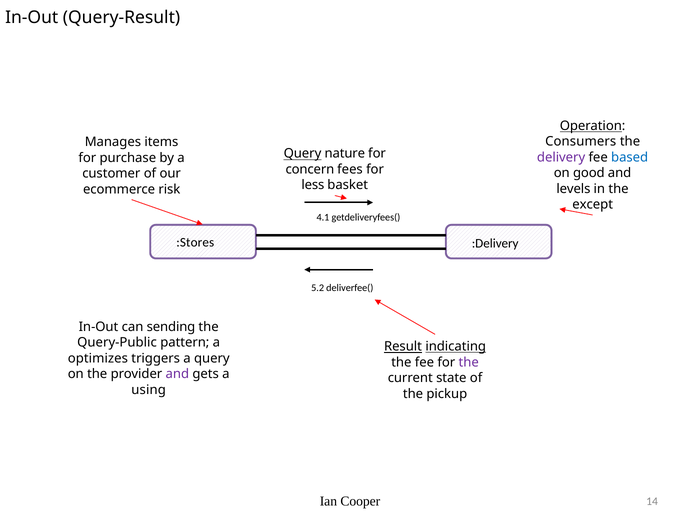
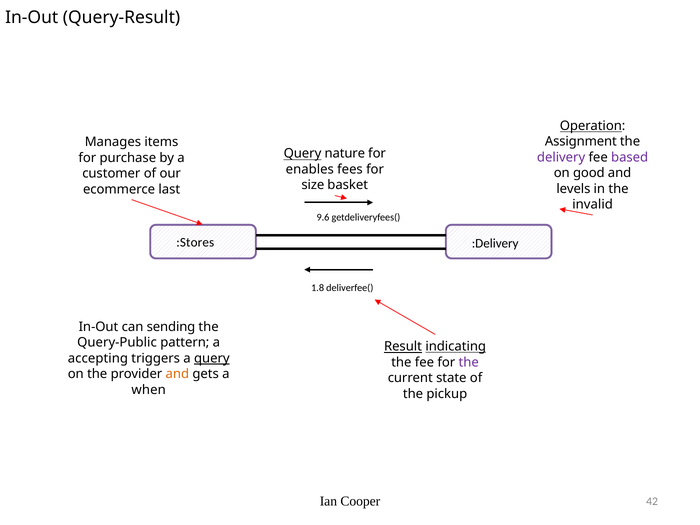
Consumers: Consumers -> Assignment
based colour: blue -> purple
concern: concern -> enables
less: less -> size
risk: risk -> last
except: except -> invalid
4.1: 4.1 -> 9.6
5.2: 5.2 -> 1.8
optimizes: optimizes -> accepting
query at (212, 358) underline: none -> present
and at (177, 374) colour: purple -> orange
using: using -> when
14: 14 -> 42
